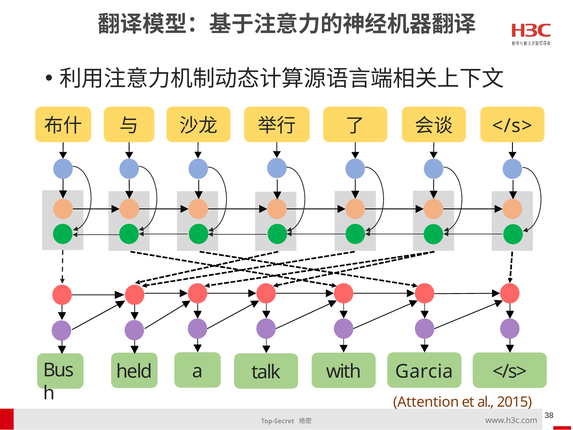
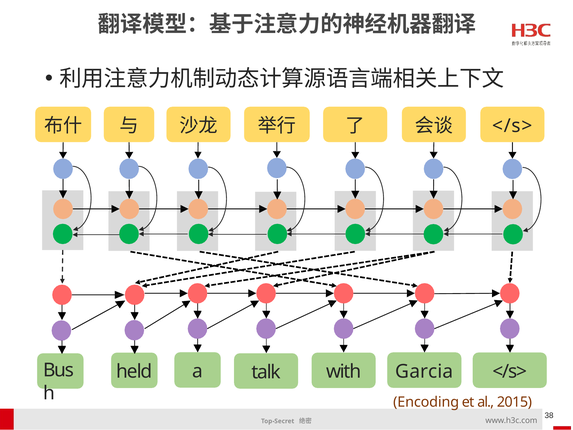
Attention: Attention -> Encoding
